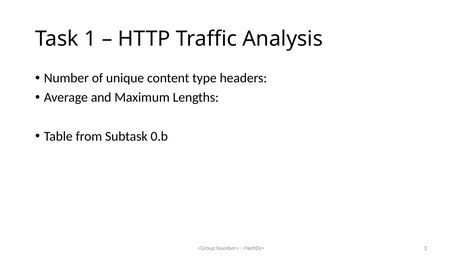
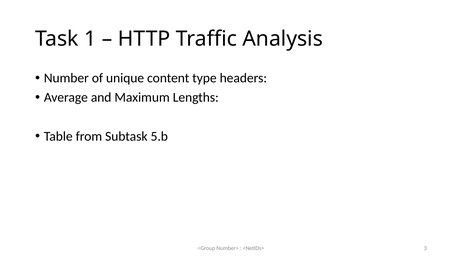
0.b: 0.b -> 5.b
